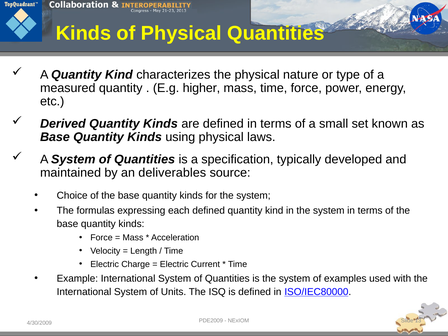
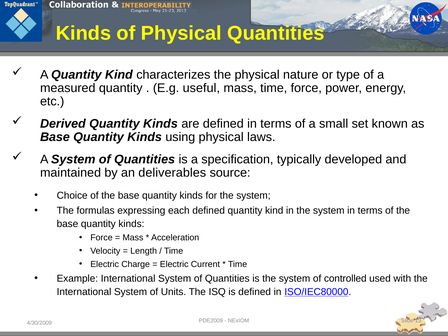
higher: higher -> useful
examples: examples -> controlled
